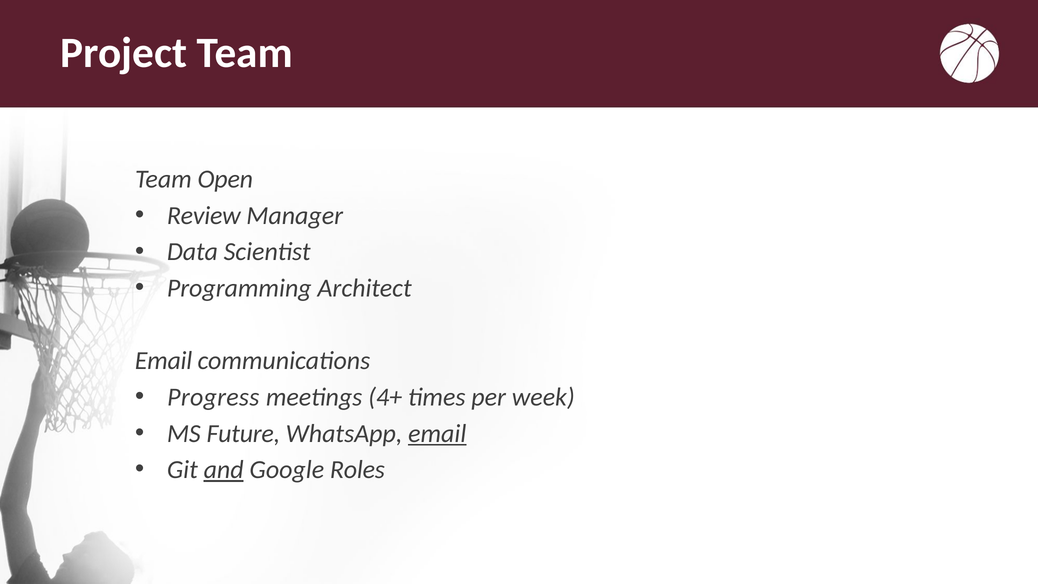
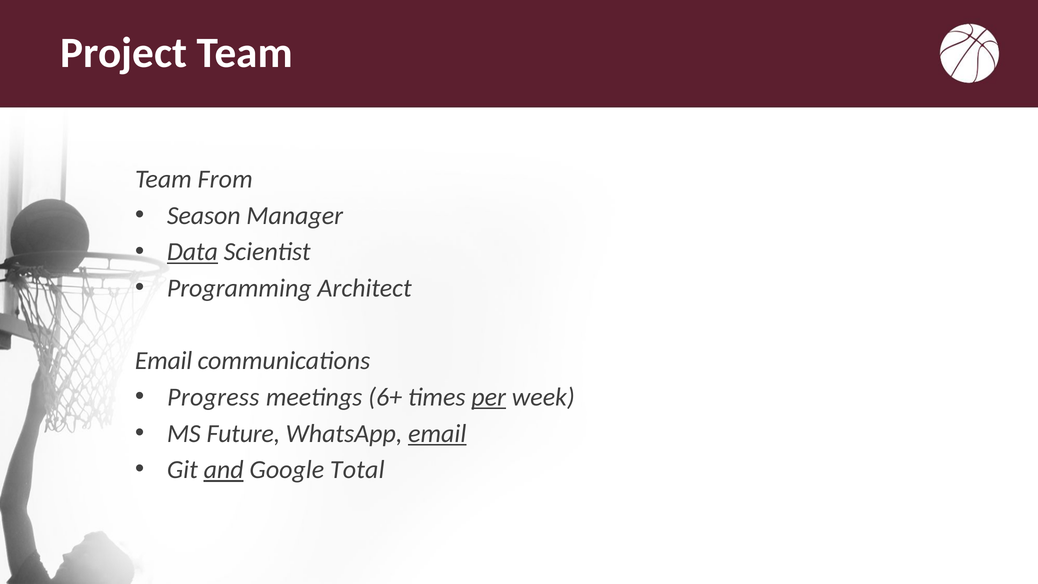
Open: Open -> From
Review: Review -> Season
Data underline: none -> present
4+: 4+ -> 6+
per underline: none -> present
Roles: Roles -> Total
